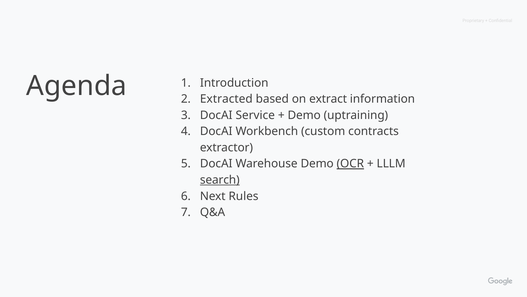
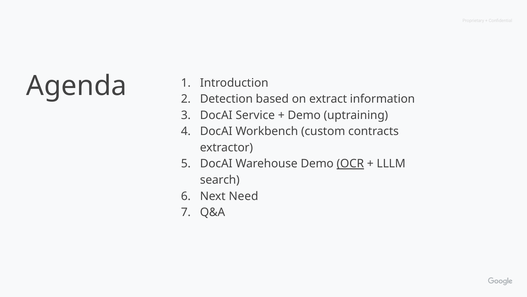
Extracted: Extracted -> Detection
search underline: present -> none
Rules: Rules -> Need
